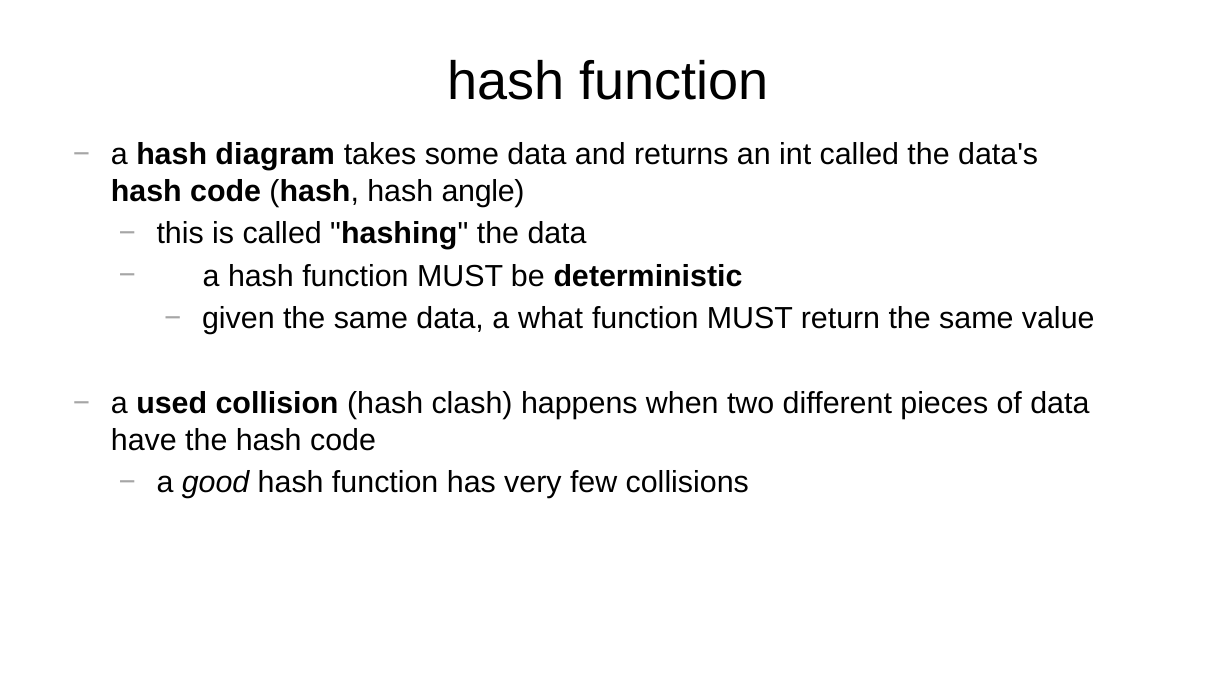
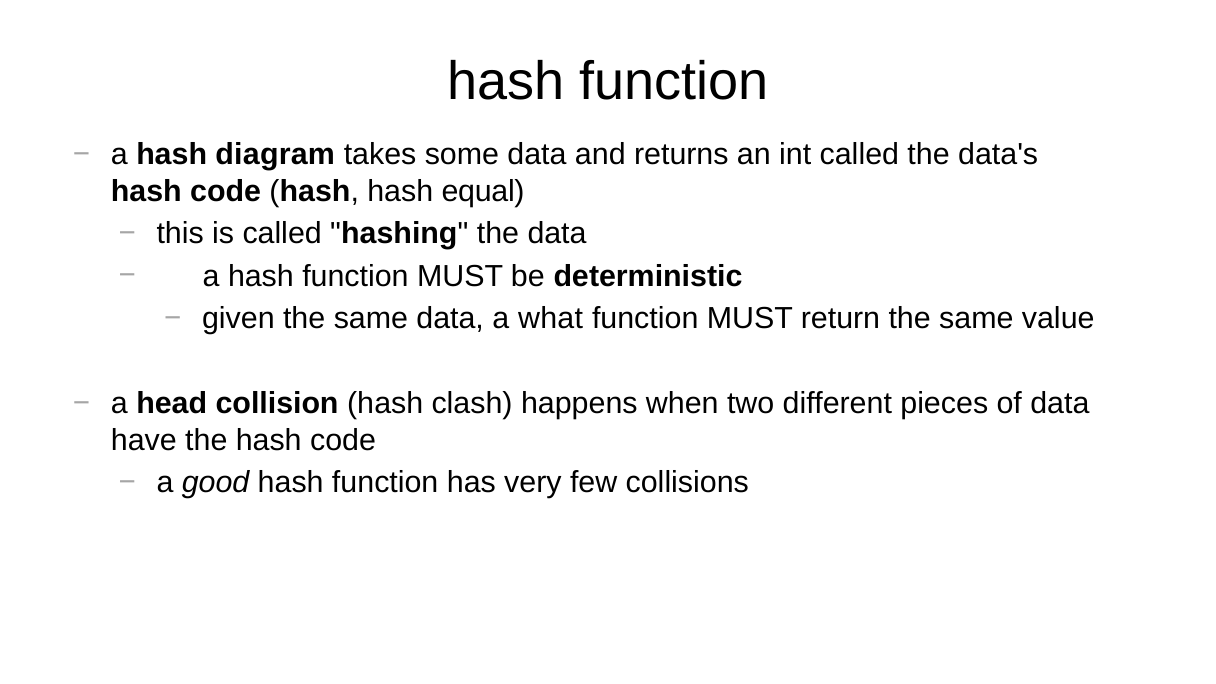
angle: angle -> equal
used: used -> head
